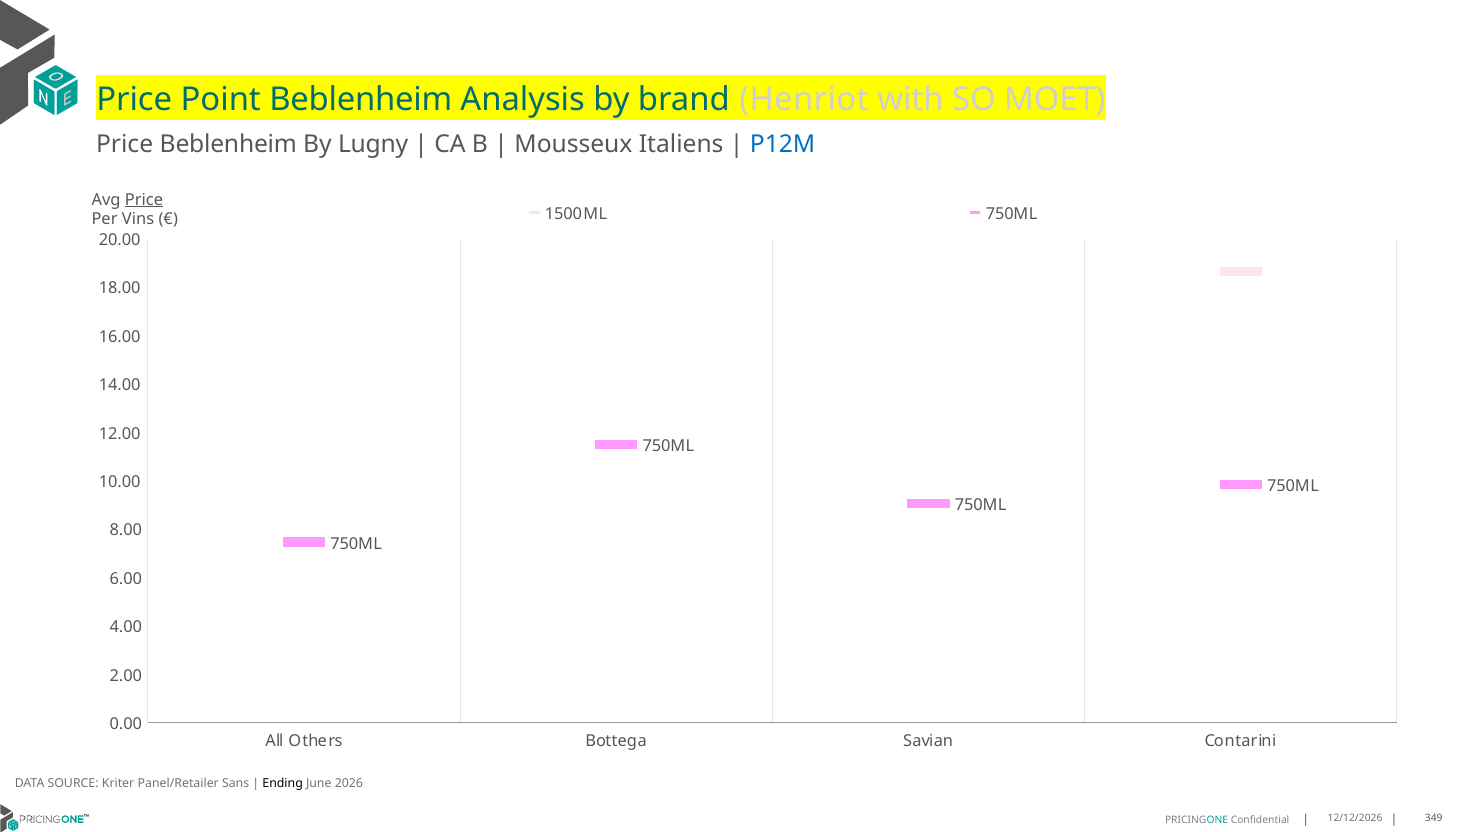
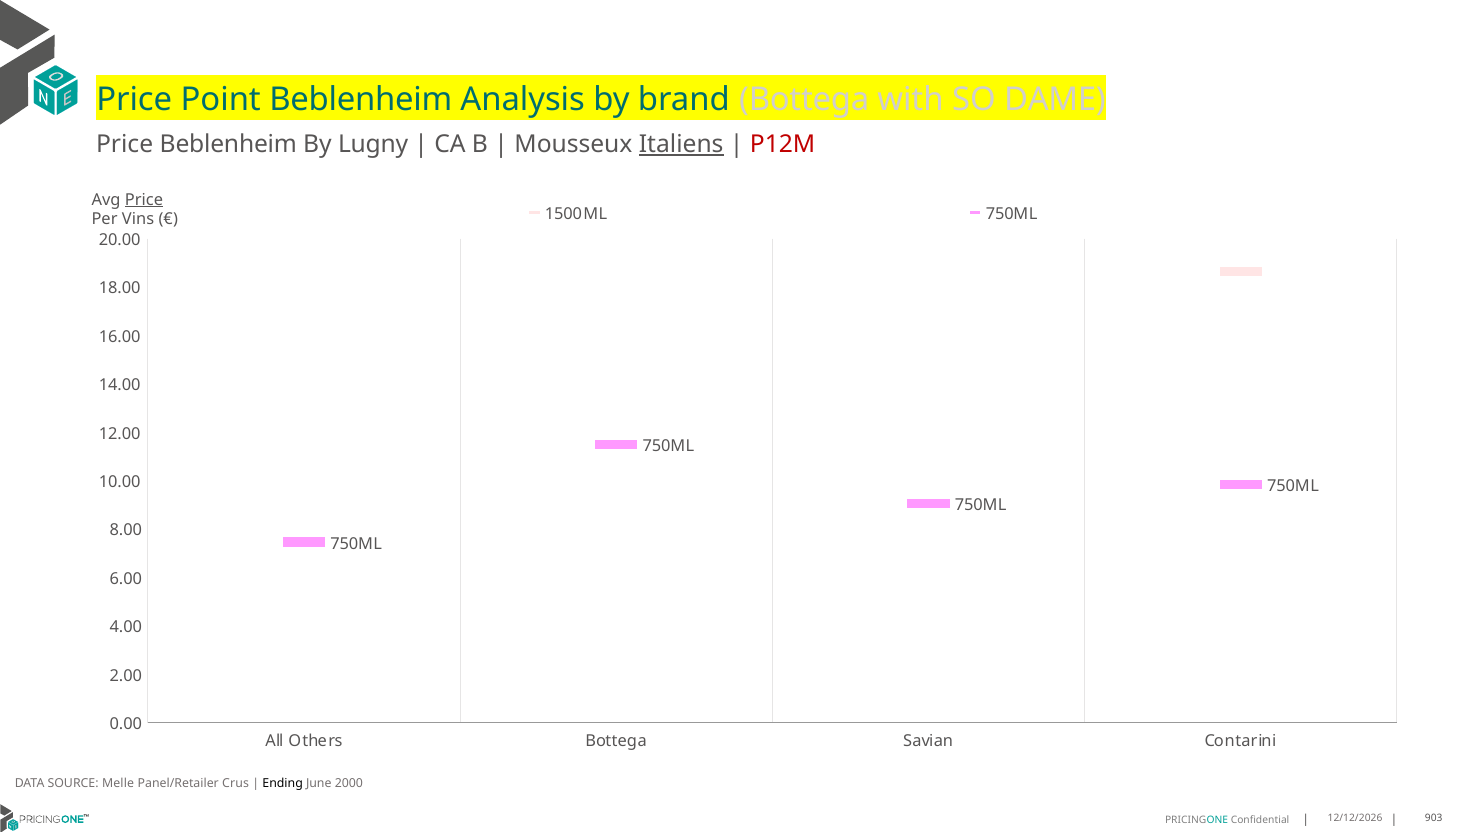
brand Henriot: Henriot -> Bottega
MOET: MOET -> DAME
Italiens underline: none -> present
P12M colour: blue -> red
Kriter: Kriter -> Melle
Sans: Sans -> Crus
2026: 2026 -> 2000
349: 349 -> 903
